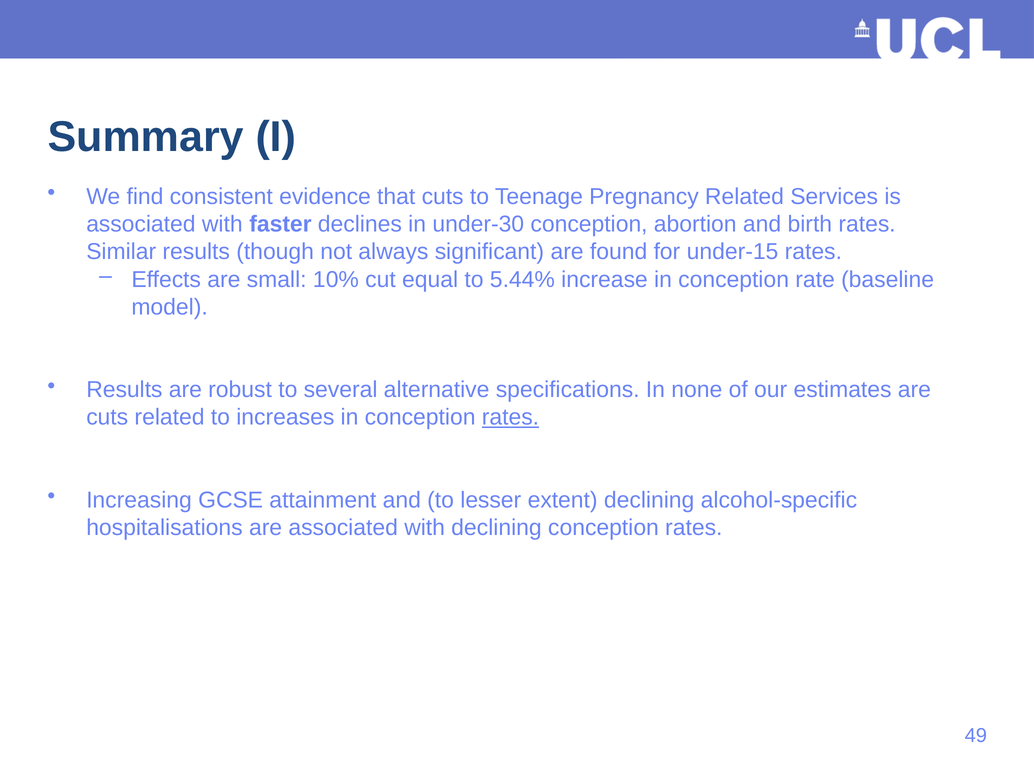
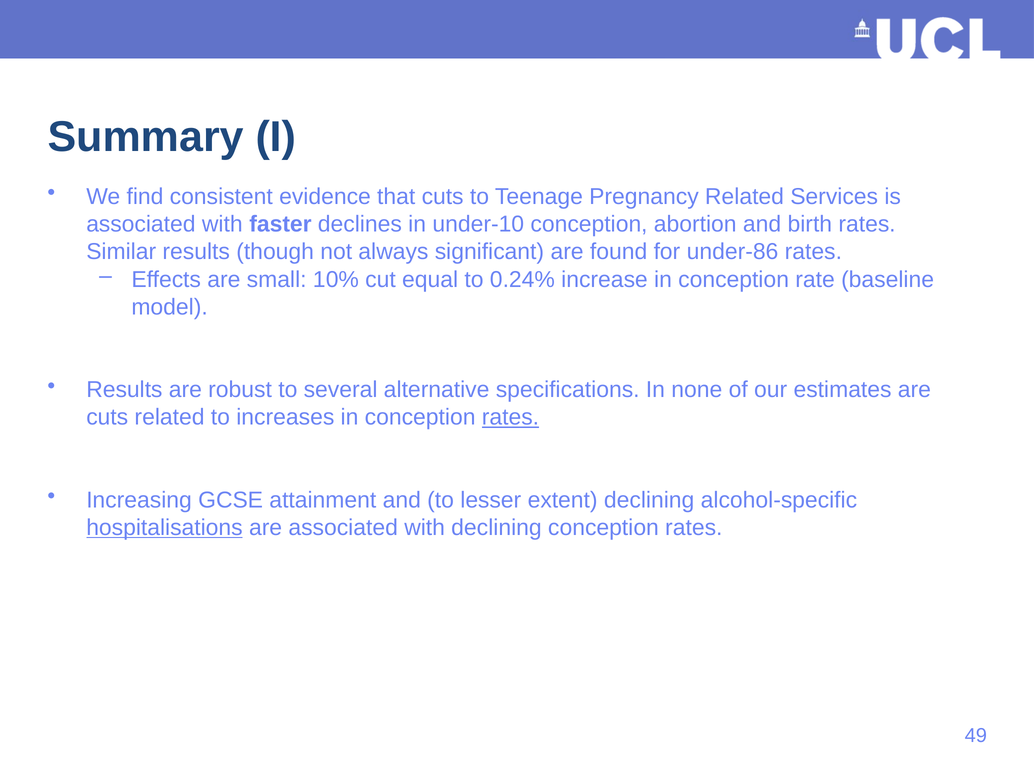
under-30: under-30 -> under-10
under-15: under-15 -> under-86
5.44%: 5.44% -> 0.24%
hospitalisations underline: none -> present
